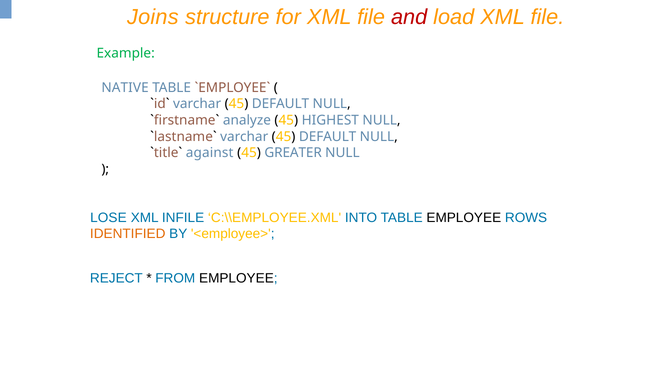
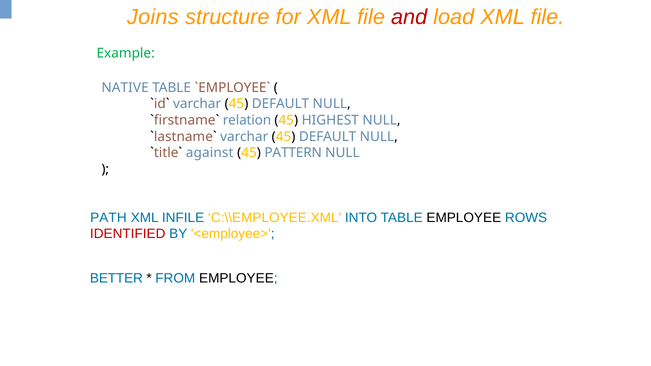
analyze: analyze -> relation
GREATER: GREATER -> PATTERN
LOSE: LOSE -> PATH
IDENTIFIED colour: orange -> red
REJECT: REJECT -> BETTER
